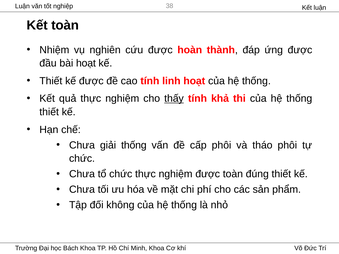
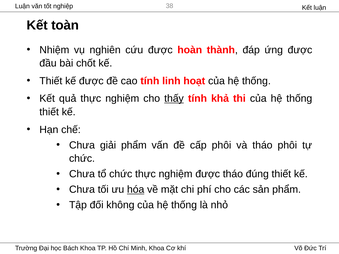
bài hoạt: hoạt -> chốt
giải thống: thống -> phẩm
được toàn: toàn -> tháo
hóa underline: none -> present
